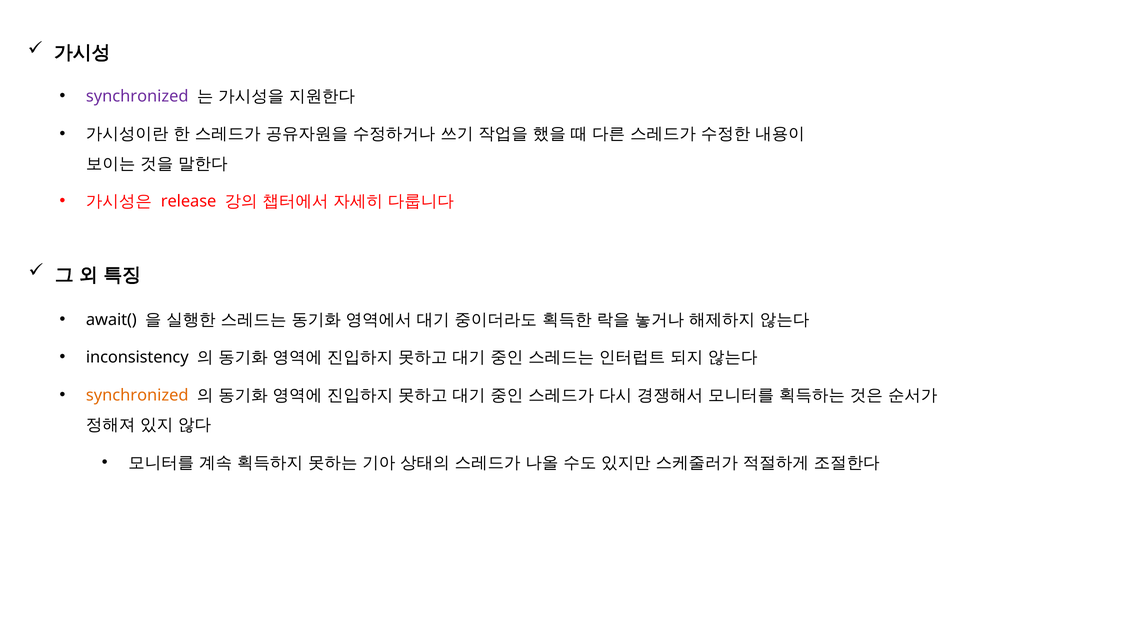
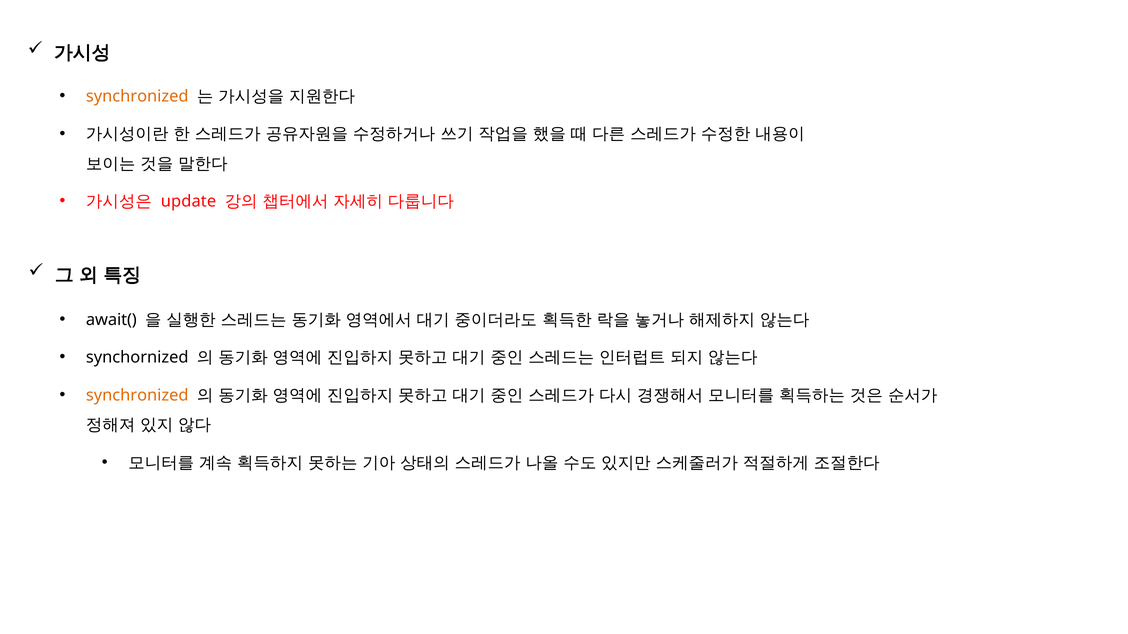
synchronized at (137, 96) colour: purple -> orange
release: release -> update
inconsistency: inconsistency -> synchornized
